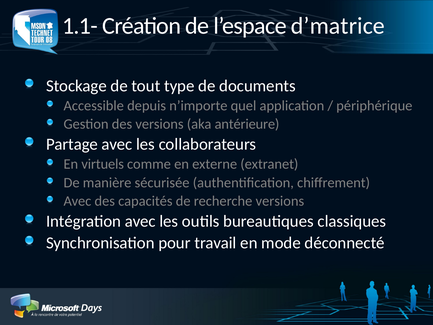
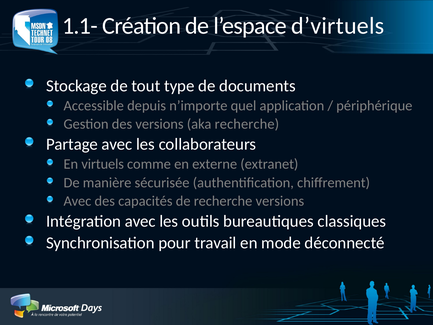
d’matrice: d’matrice -> d’virtuels
aka antérieure: antérieure -> recherche
